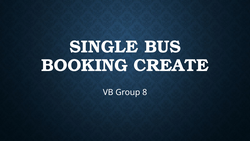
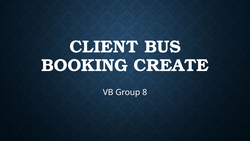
SINGLE: SINGLE -> CLIENT
